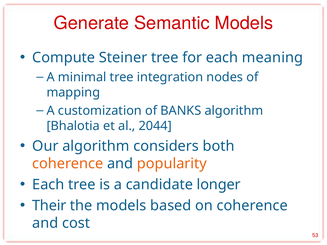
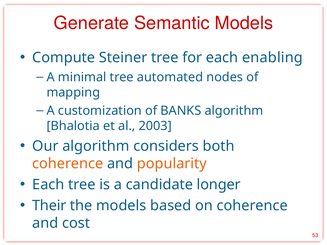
meaning: meaning -> enabling
integration: integration -> automated
2044: 2044 -> 2003
